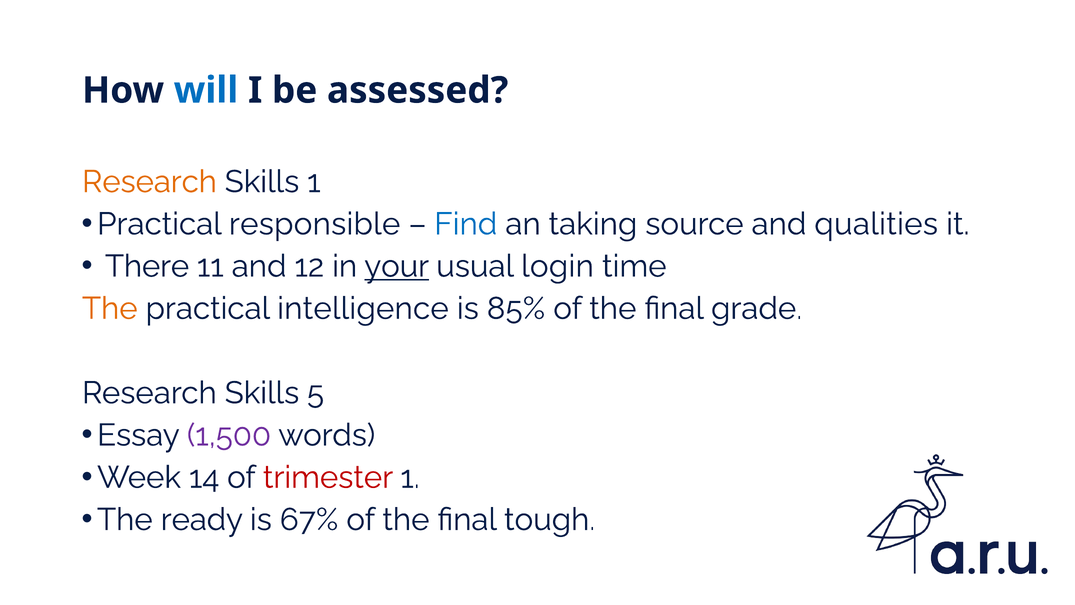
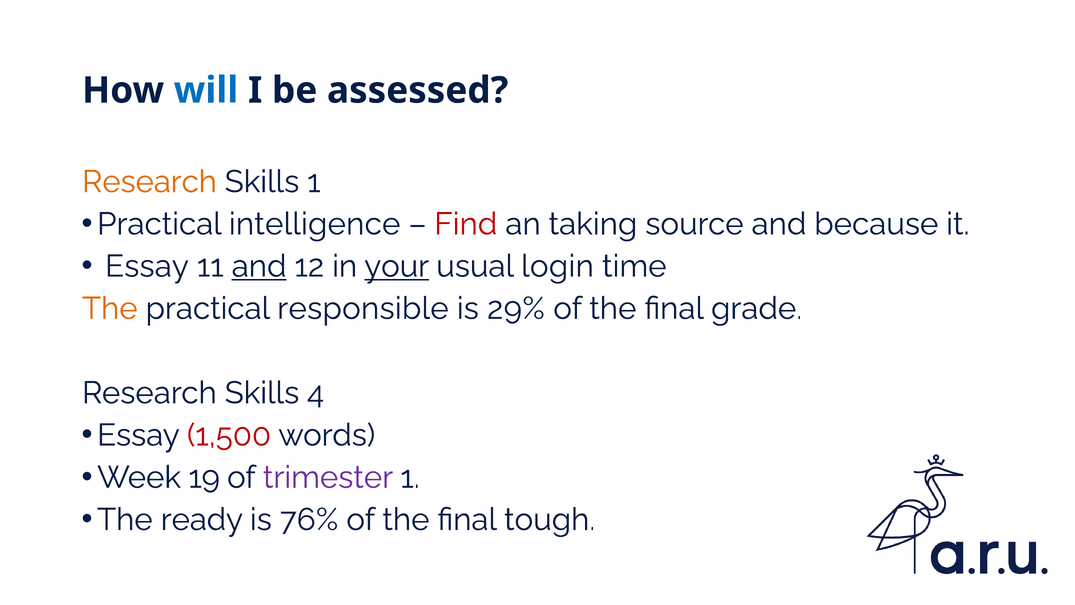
responsible: responsible -> intelligence
Find colour: blue -> red
qualities: qualities -> because
There at (147, 266): There -> Essay
and at (259, 266) underline: none -> present
intelligence: intelligence -> responsible
85%: 85% -> 29%
5: 5 -> 4
1,500 colour: purple -> red
14: 14 -> 19
trimester colour: red -> purple
67%: 67% -> 76%
